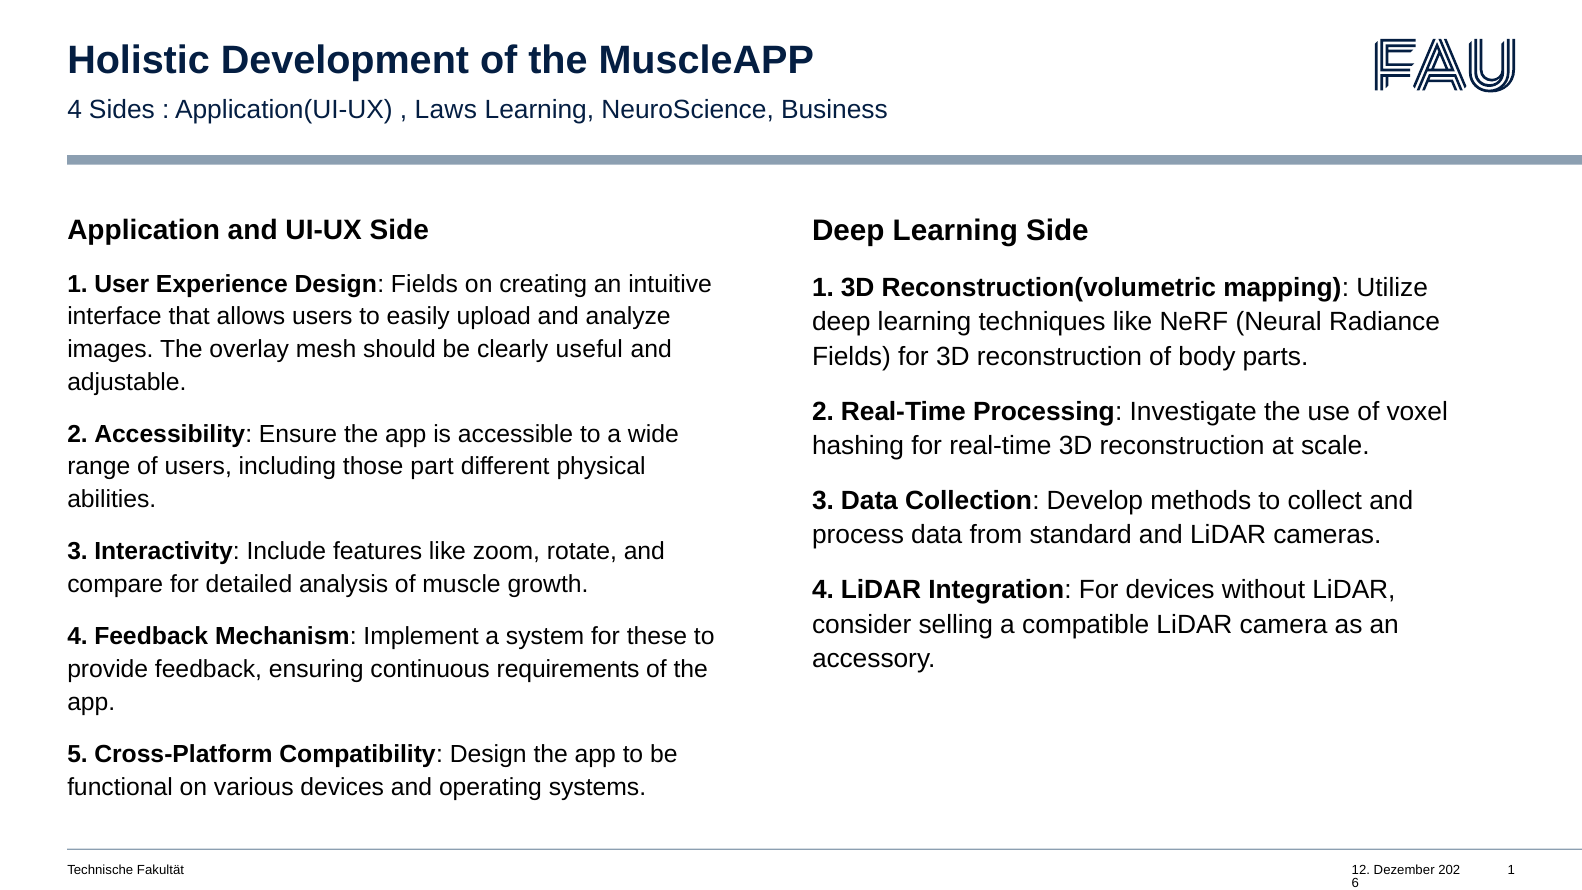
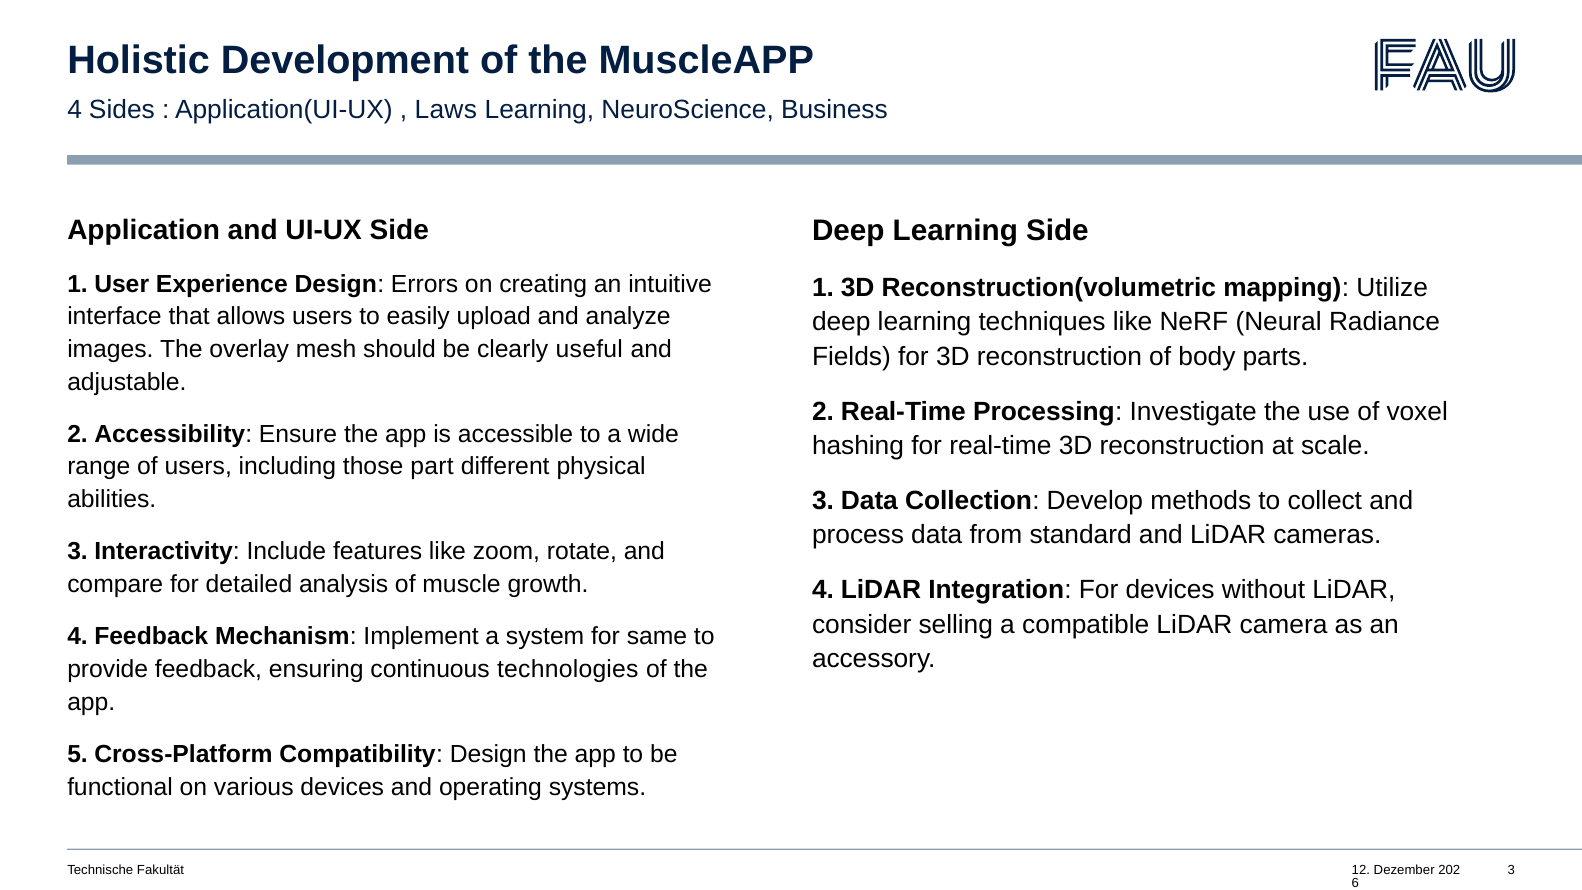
Design Fields: Fields -> Errors
these: these -> same
requirements: requirements -> technologies
Fakultät 1: 1 -> 3
